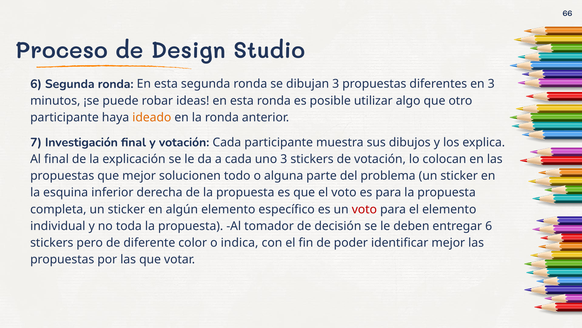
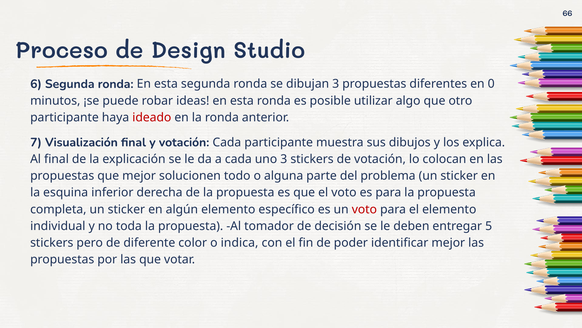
en 3: 3 -> 0
ideado colour: orange -> red
Investigación: Investigación -> Visualización
entregar 6: 6 -> 5
